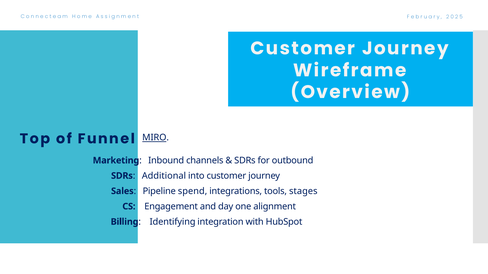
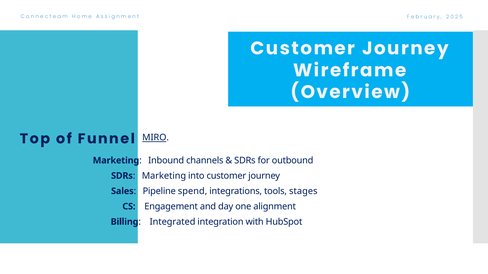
Additional at (164, 176): Additional -> Marketing
Identifying: Identifying -> Integrated
